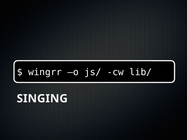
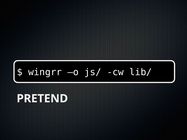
SINGING: SINGING -> PRETEND
